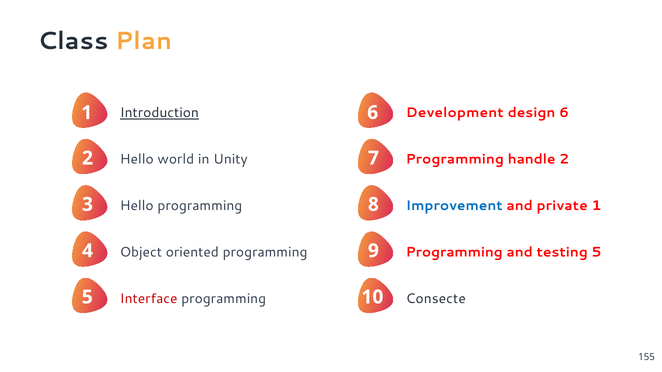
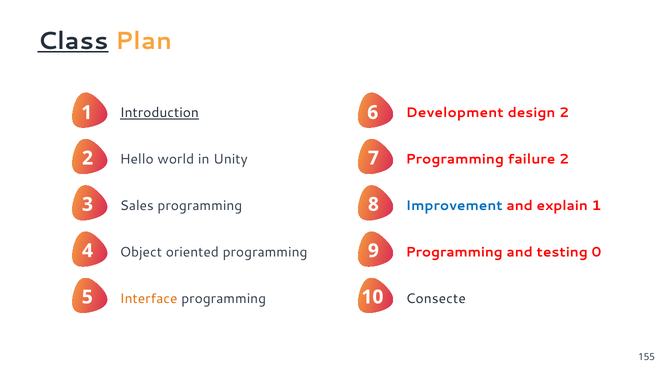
Class underline: none -> present
design 6: 6 -> 2
handle: handle -> failure
Hello at (137, 206): Hello -> Sales
private: private -> explain
testing 5: 5 -> 0
Interface colour: red -> orange
